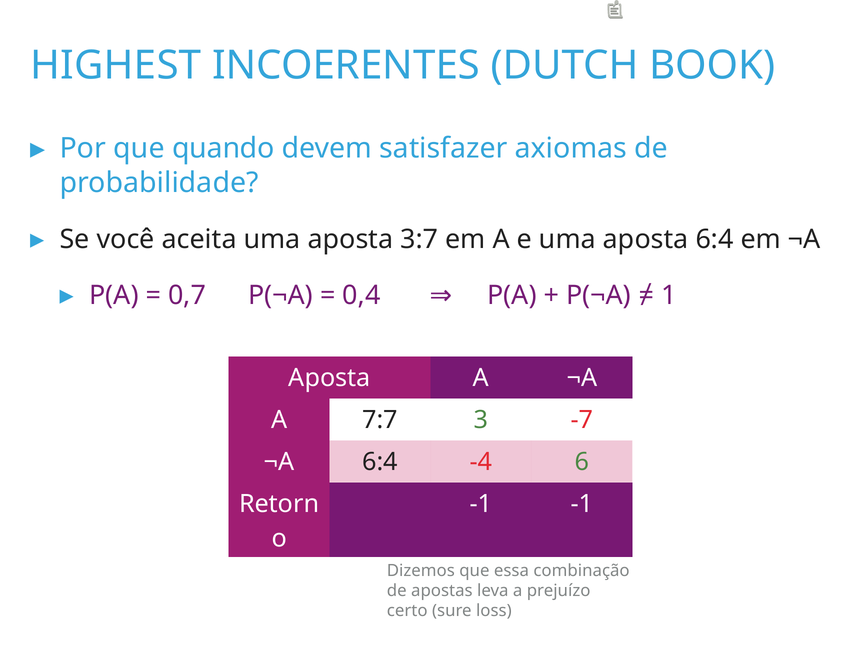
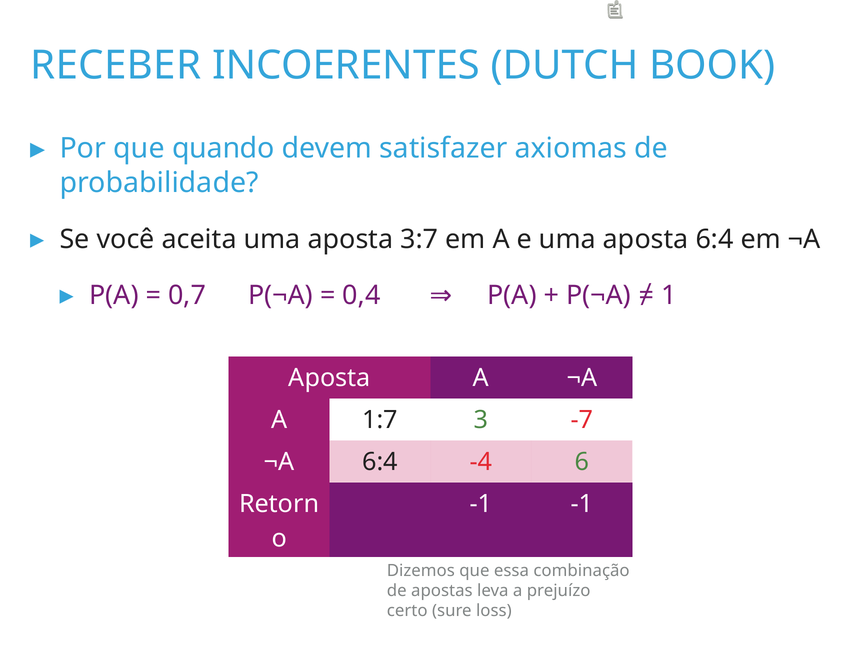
HIGHEST: HIGHEST -> RECEBER
7:7: 7:7 -> 1:7
